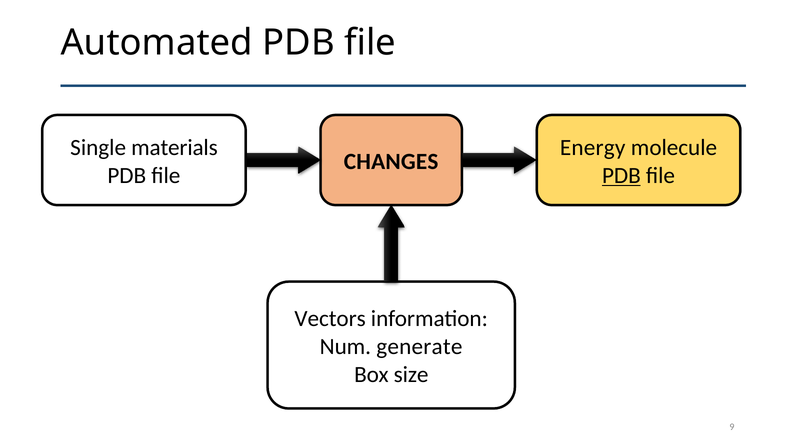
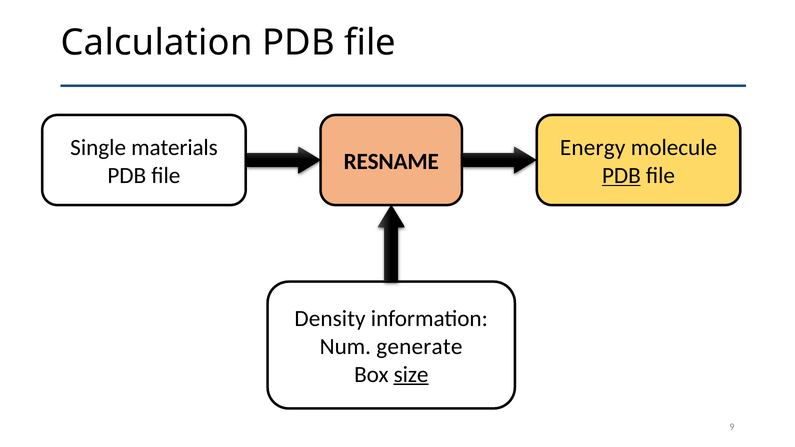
Automated: Automated -> Calculation
CHANGES: CHANGES -> RESNAME
Vectors: Vectors -> Density
size underline: none -> present
